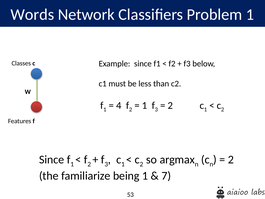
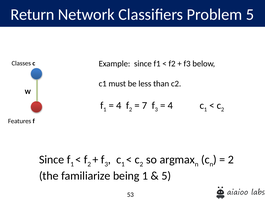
Words: Words -> Return
Problem 1: 1 -> 5
1 at (144, 105): 1 -> 7
2 at (170, 105): 2 -> 4
7 at (166, 176): 7 -> 5
